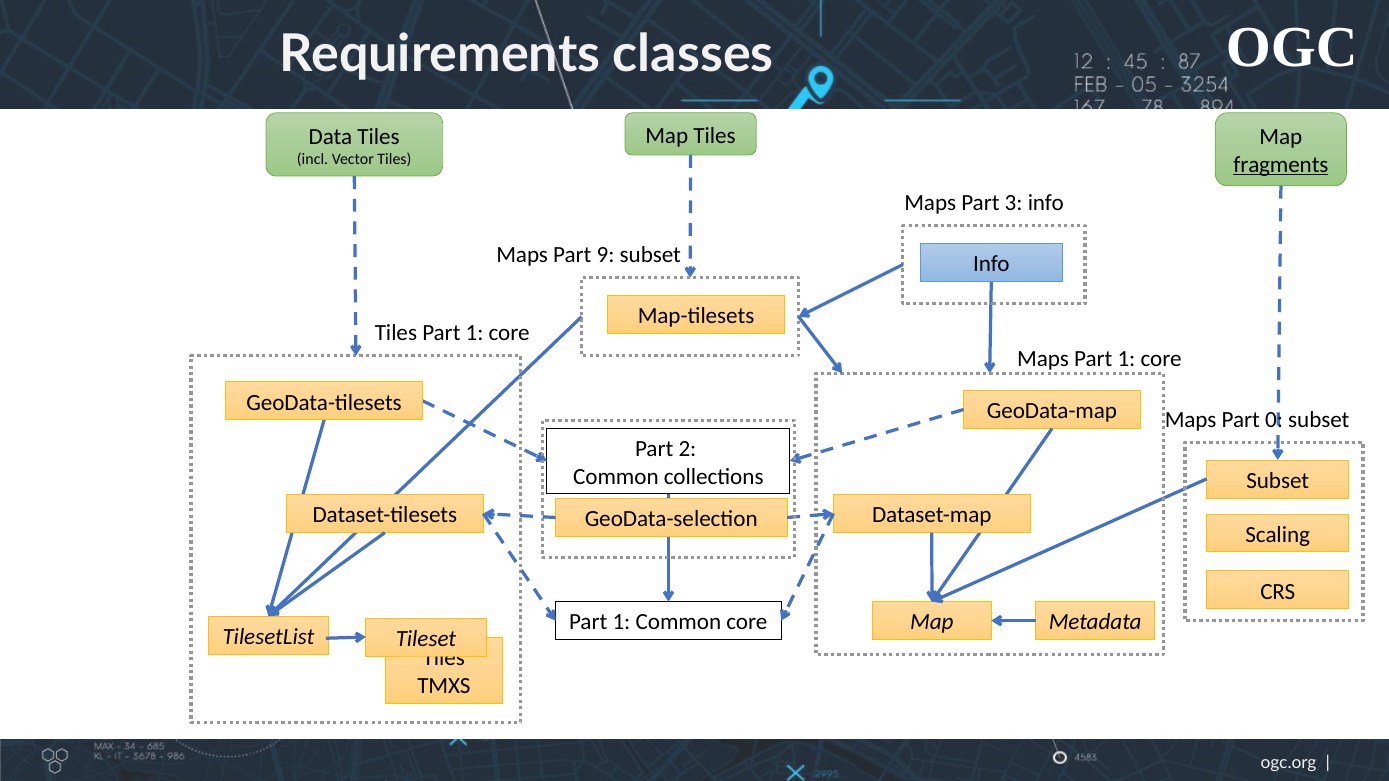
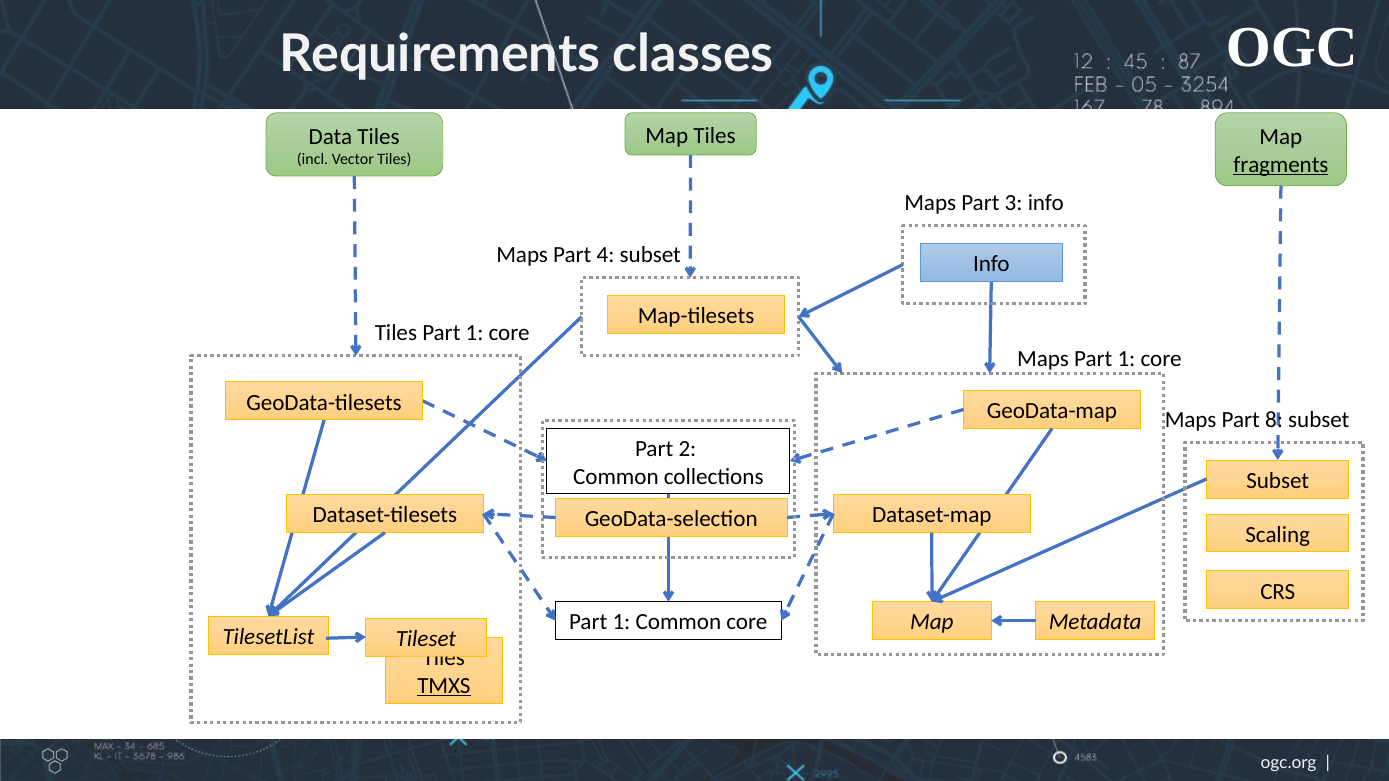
9: 9 -> 4
0: 0 -> 8
TMXS underline: none -> present
